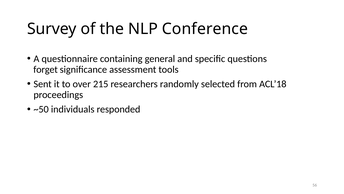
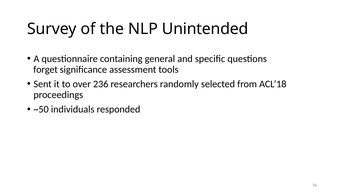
Conference: Conference -> Unintended
215: 215 -> 236
